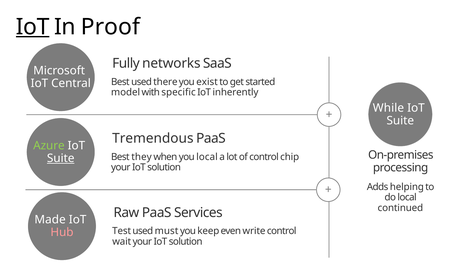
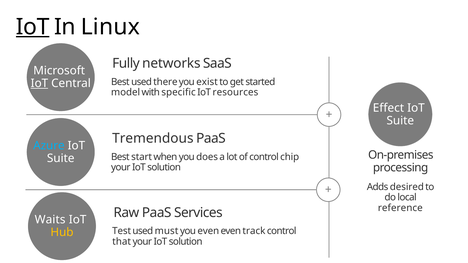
Proof: Proof -> Linux
IoT at (39, 83) underline: none -> present
inherently: inherently -> resources
While: While -> Effect
Azure colour: light green -> light blue
they: they -> start
you local: local -> does
Suite at (61, 158) underline: present -> none
helping: helping -> desired
continued: continued -> reference
Made: Made -> Waits
you keep: keep -> even
write: write -> track
Hub colour: pink -> yellow
wait: wait -> that
